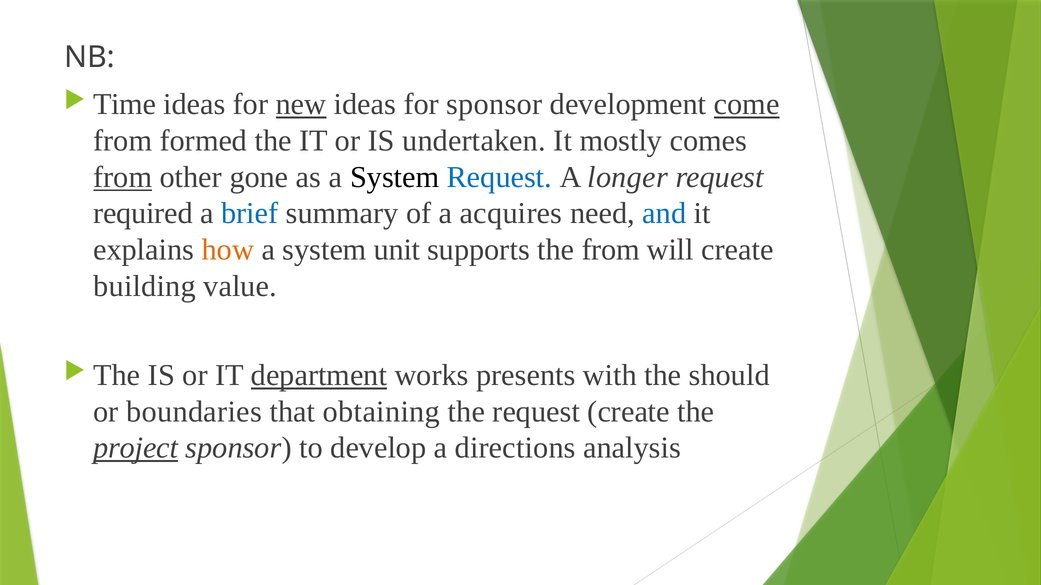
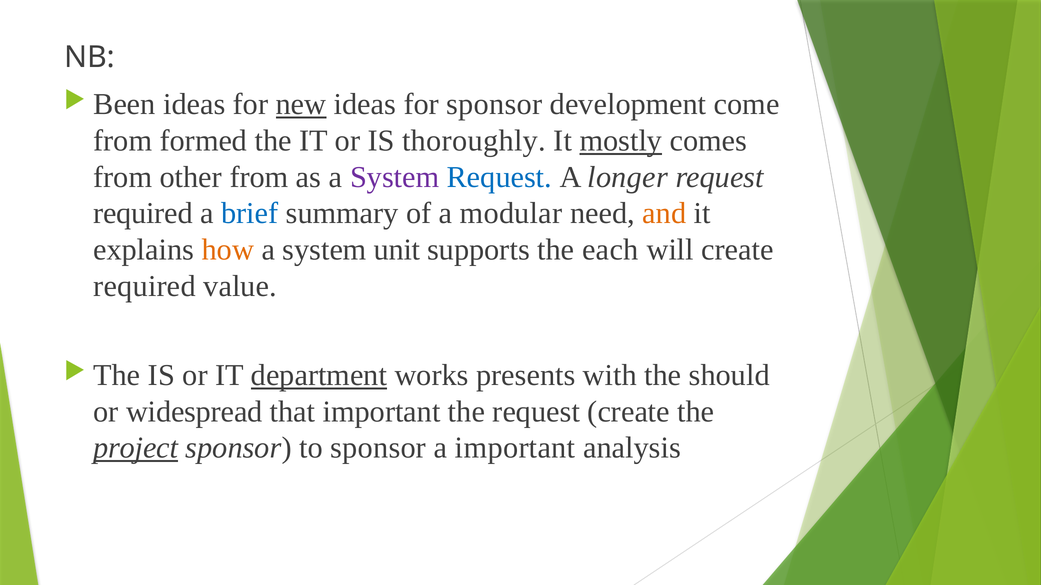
Time: Time -> Been
come underline: present -> none
undertaken: undertaken -> thoroughly
mostly underline: none -> present
from at (123, 177) underline: present -> none
other gone: gone -> from
System at (395, 177) colour: black -> purple
acquires: acquires -> modular
and colour: blue -> orange
the from: from -> each
building at (145, 286): building -> required
boundaries: boundaries -> widespread
that obtaining: obtaining -> important
to develop: develop -> sponsor
a directions: directions -> important
